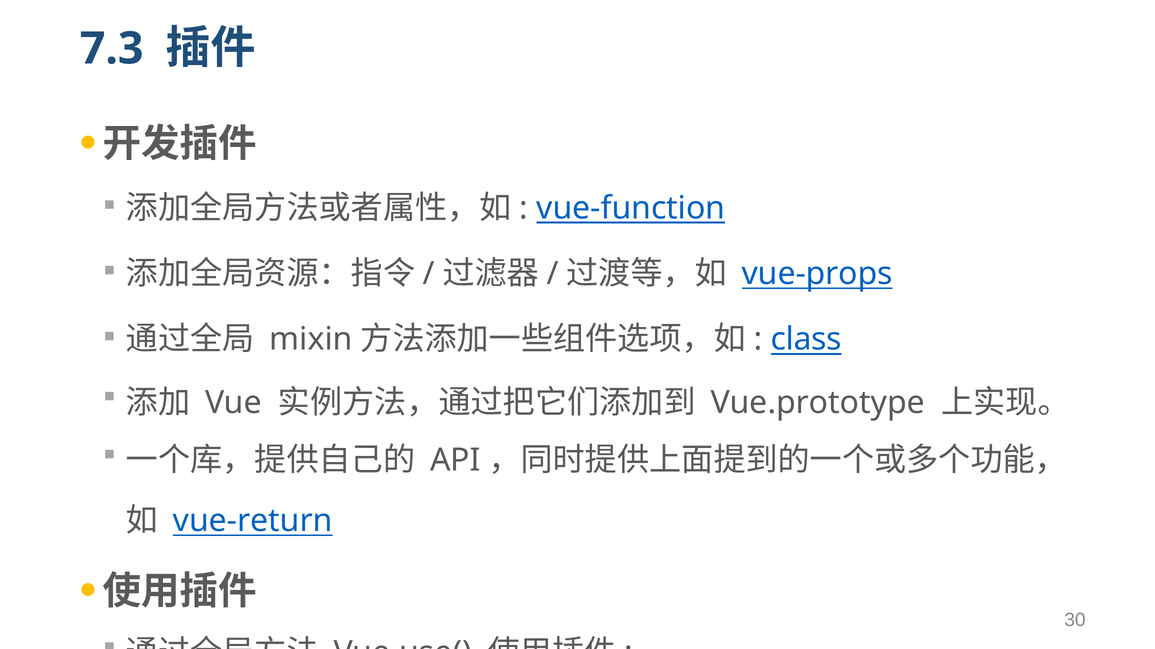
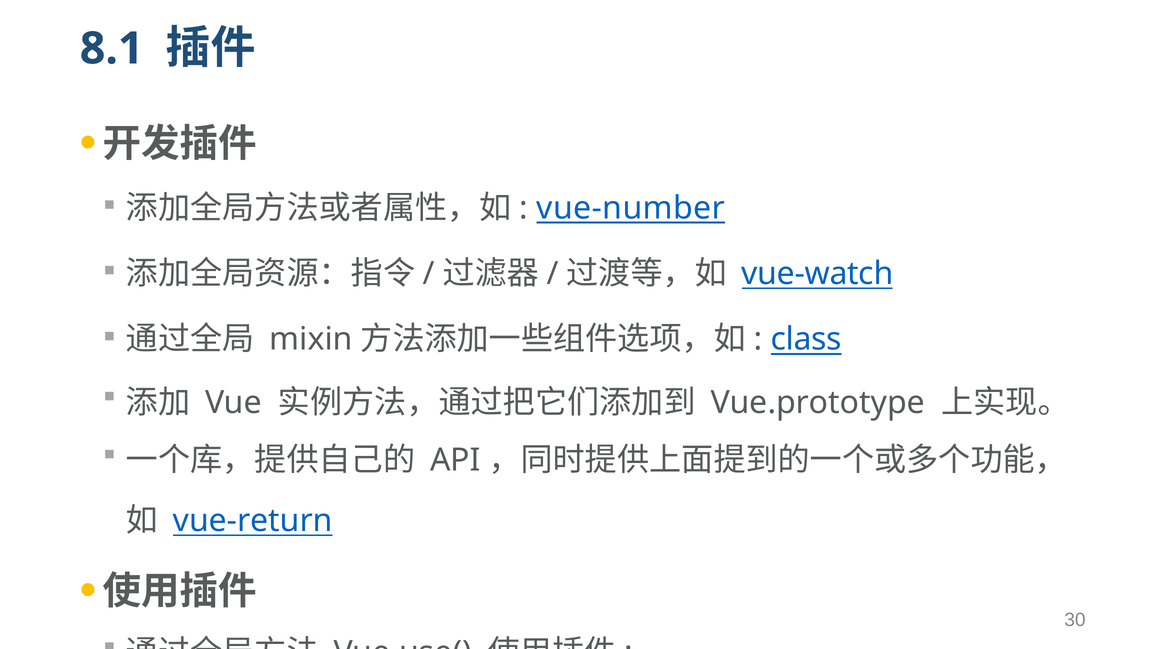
7.3: 7.3 -> 8.1
vue-function: vue-function -> vue-number
vue-props: vue-props -> vue-watch
